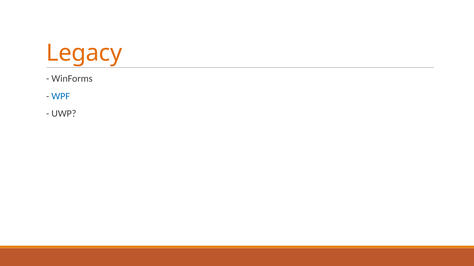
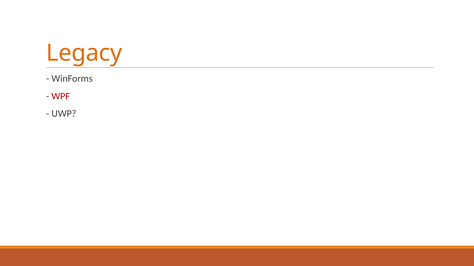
WPF colour: blue -> red
